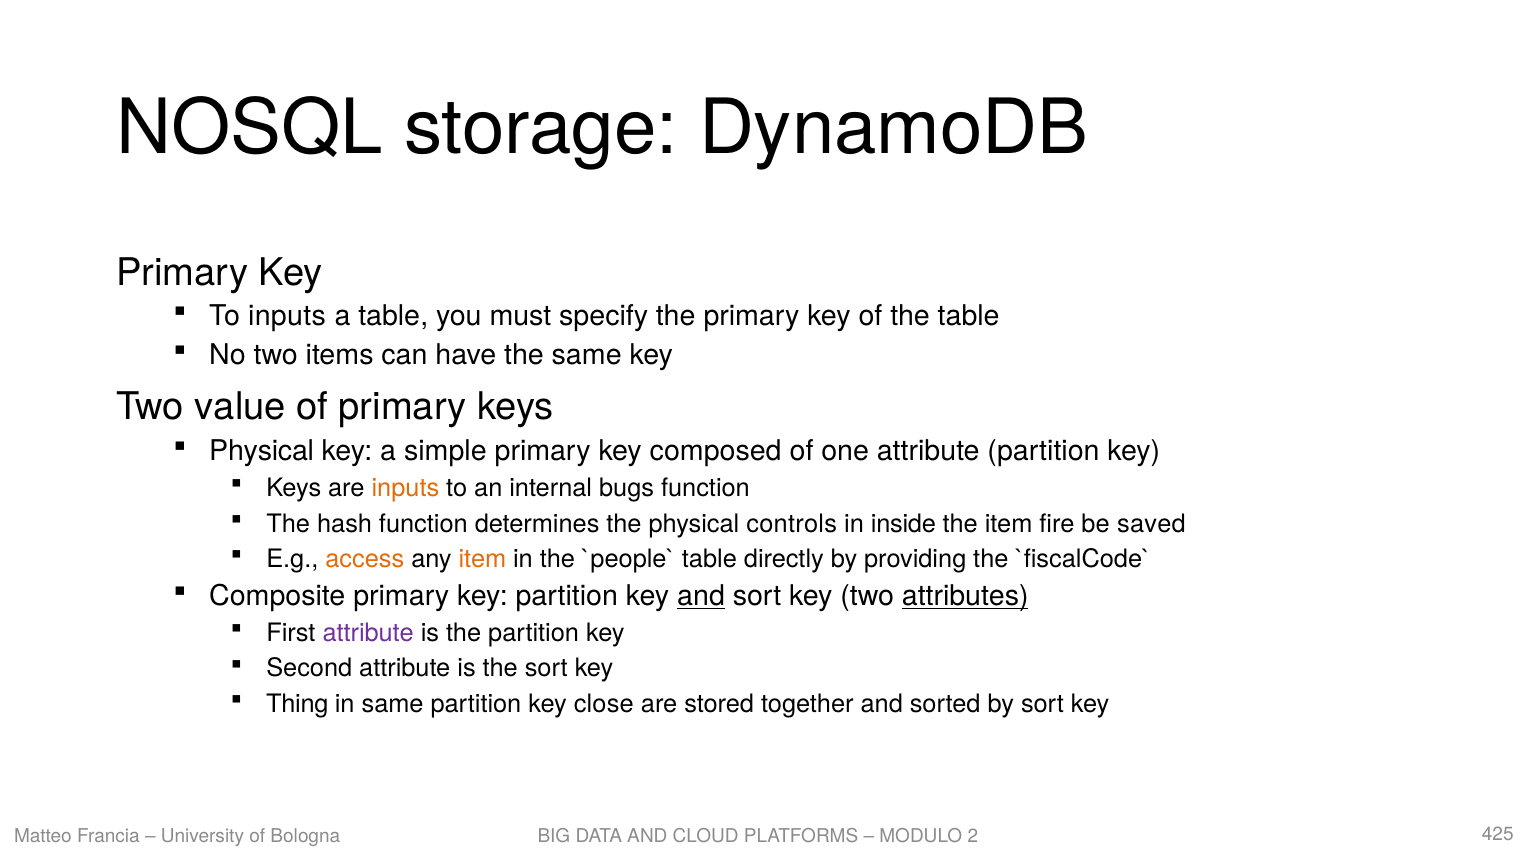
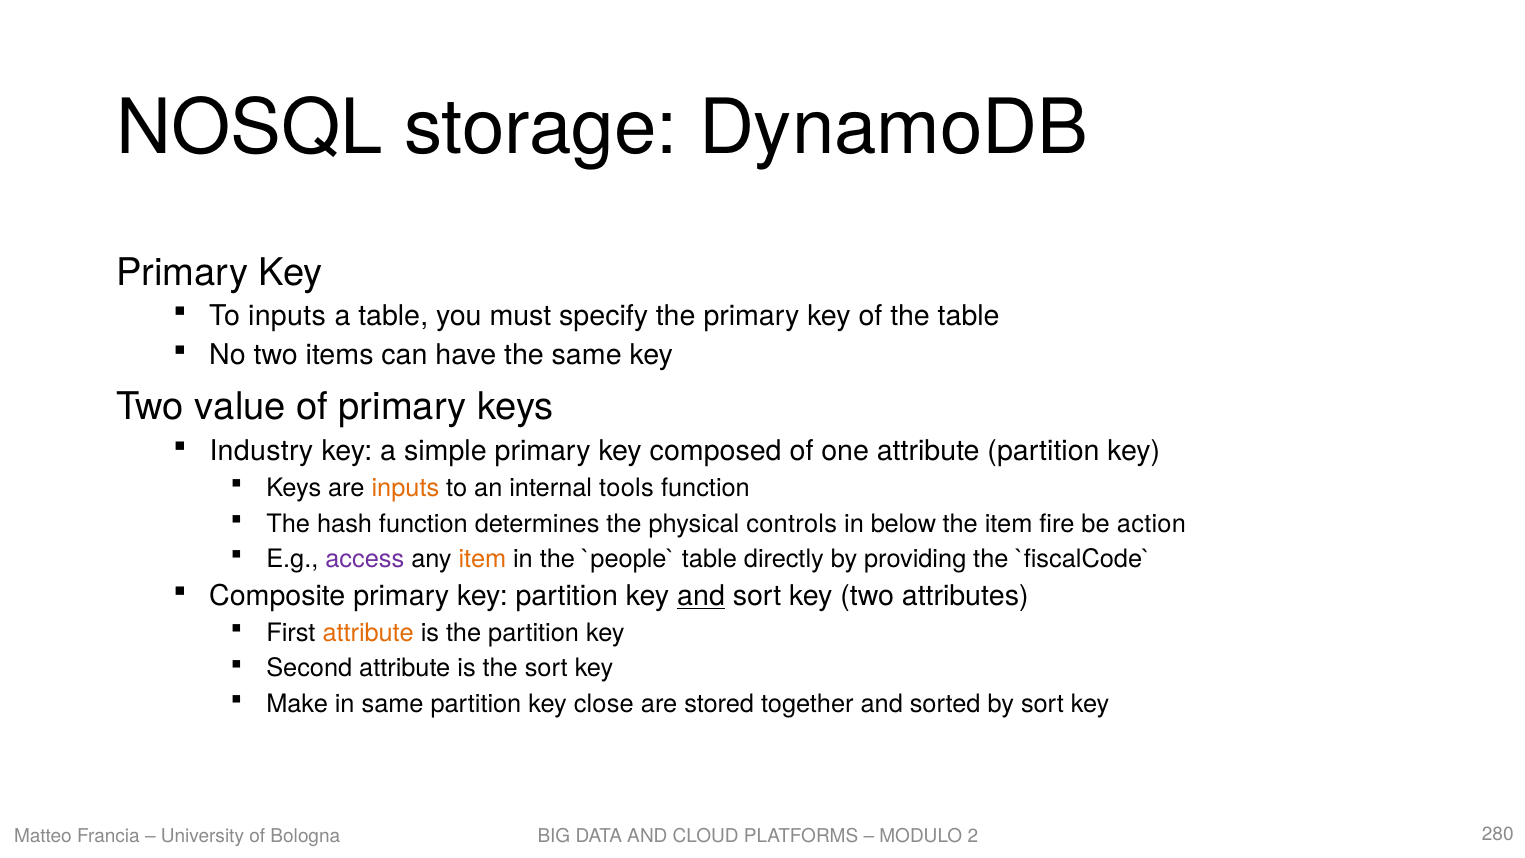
Physical at (262, 451): Physical -> Industry
bugs: bugs -> tools
inside: inside -> below
saved: saved -> action
access colour: orange -> purple
attributes underline: present -> none
attribute at (368, 633) colour: purple -> orange
Thing: Thing -> Make
425: 425 -> 280
